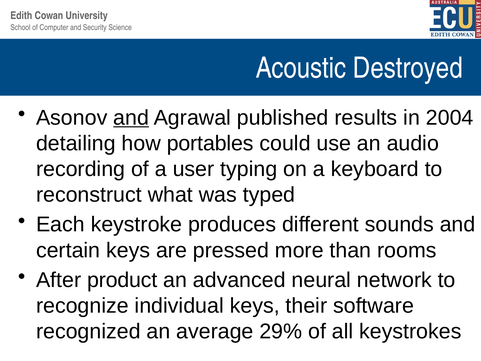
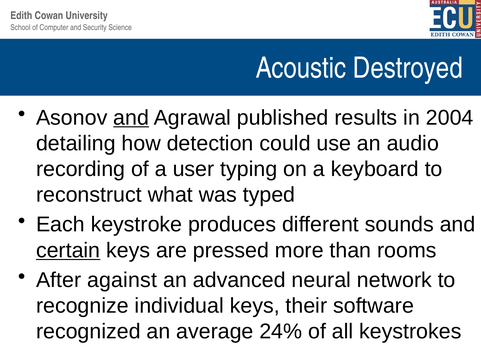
portables: portables -> detection
certain underline: none -> present
product: product -> against
29%: 29% -> 24%
